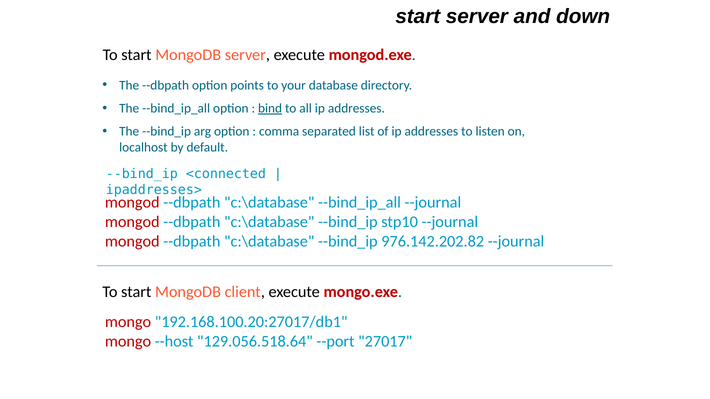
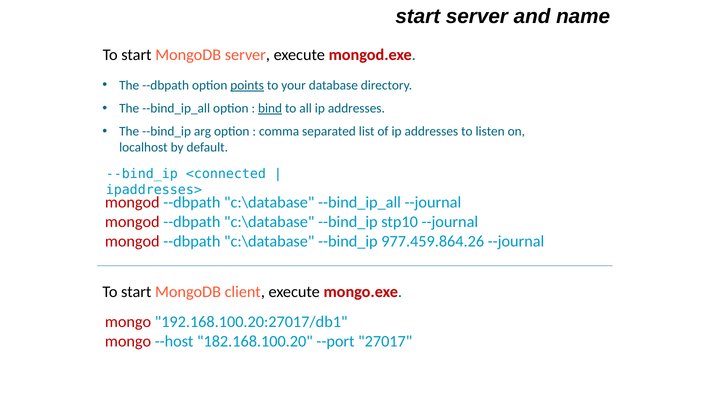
down: down -> name
points underline: none -> present
976.142.202.82: 976.142.202.82 -> 977.459.864.26
129.056.518.64: 129.056.518.64 -> 182.168.100.20
